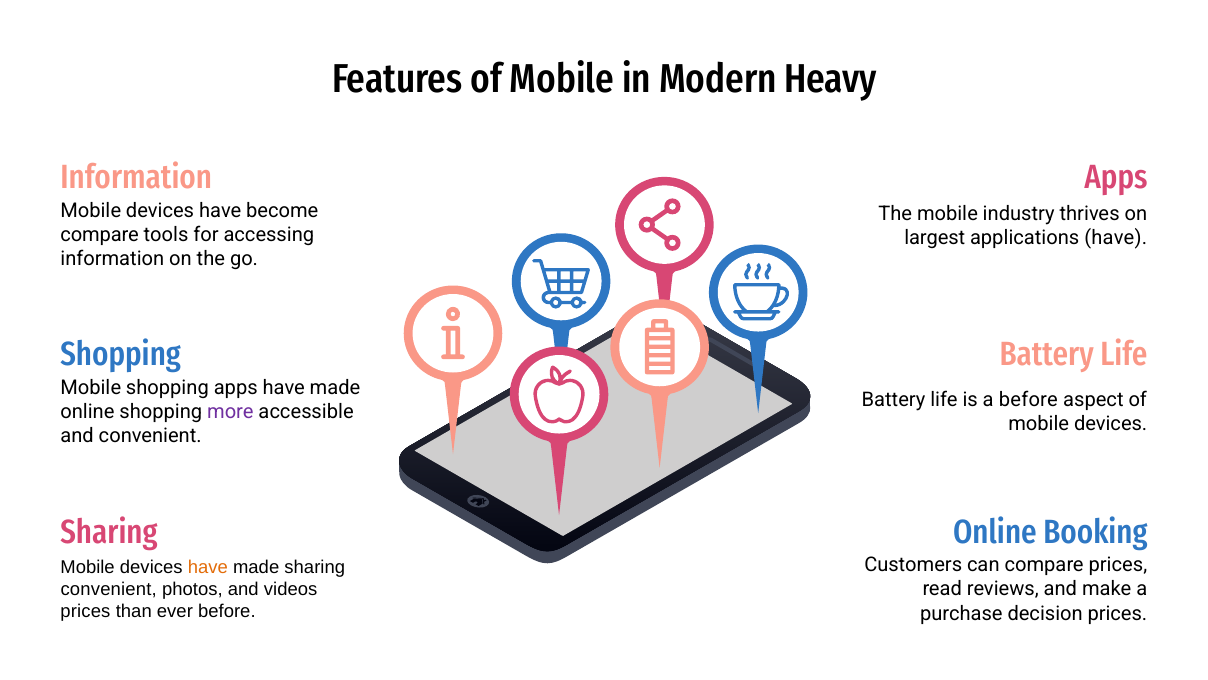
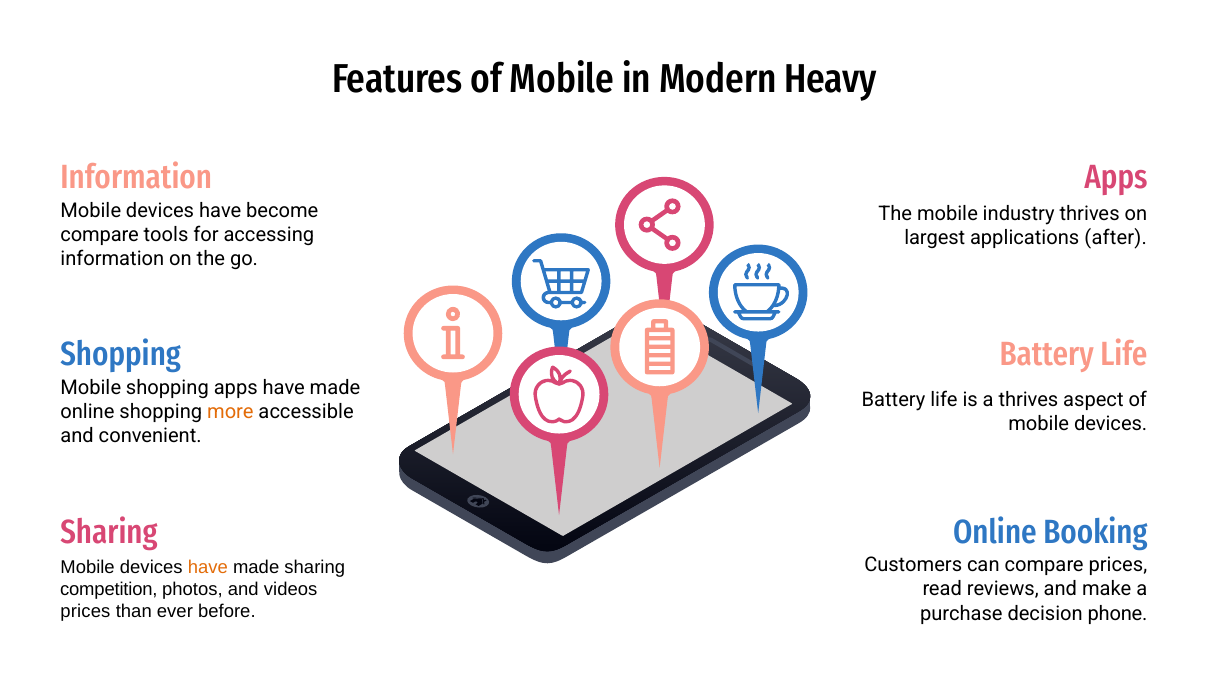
applications have: have -> after
a before: before -> thrives
more colour: purple -> orange
convenient at (109, 589): convenient -> competition
decision prices: prices -> phone
